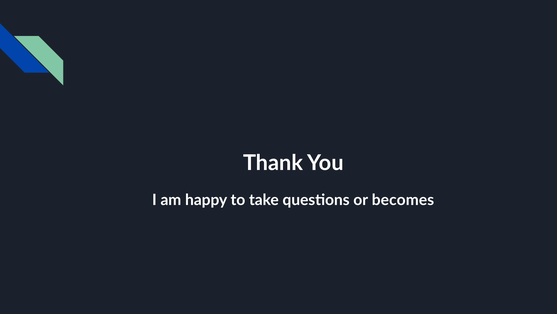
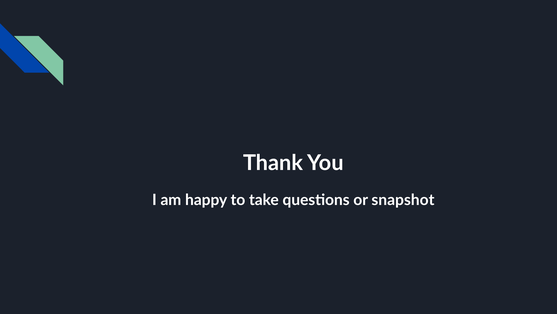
becomes: becomes -> snapshot
